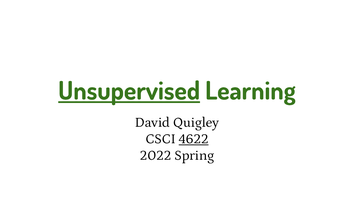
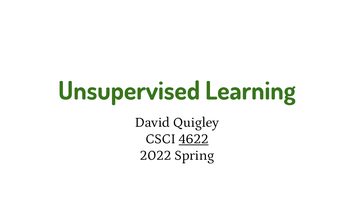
Unsupervised underline: present -> none
